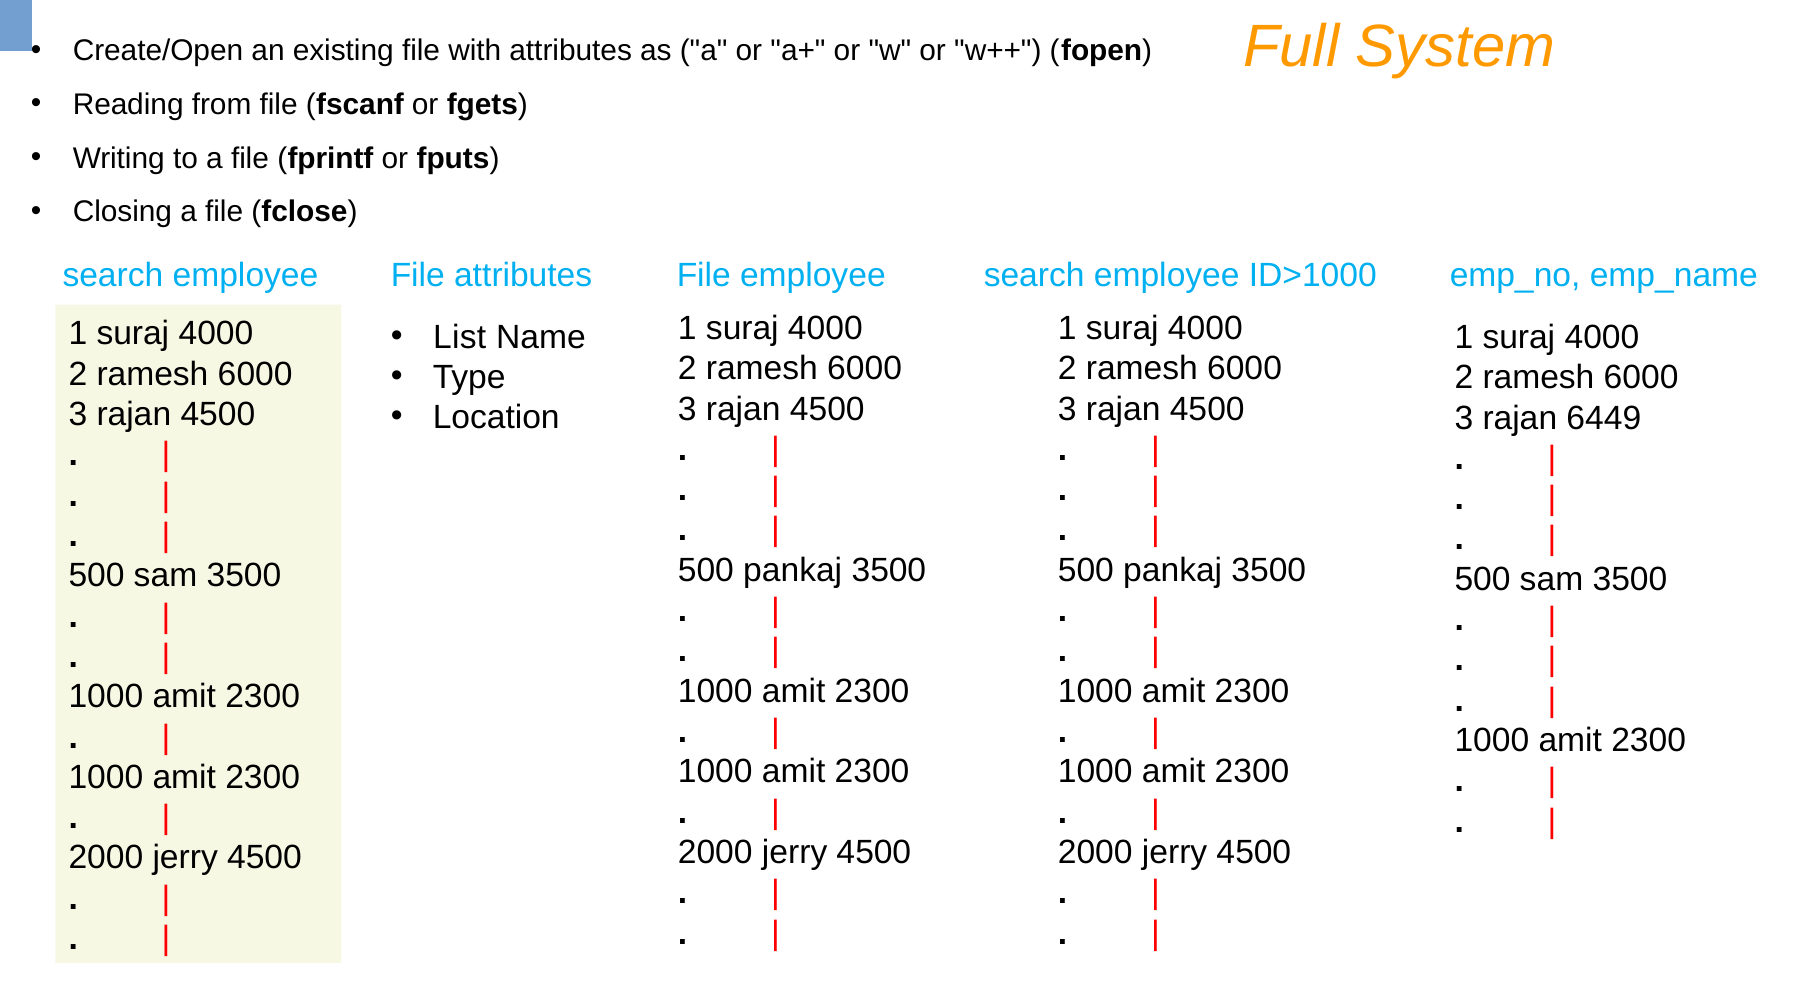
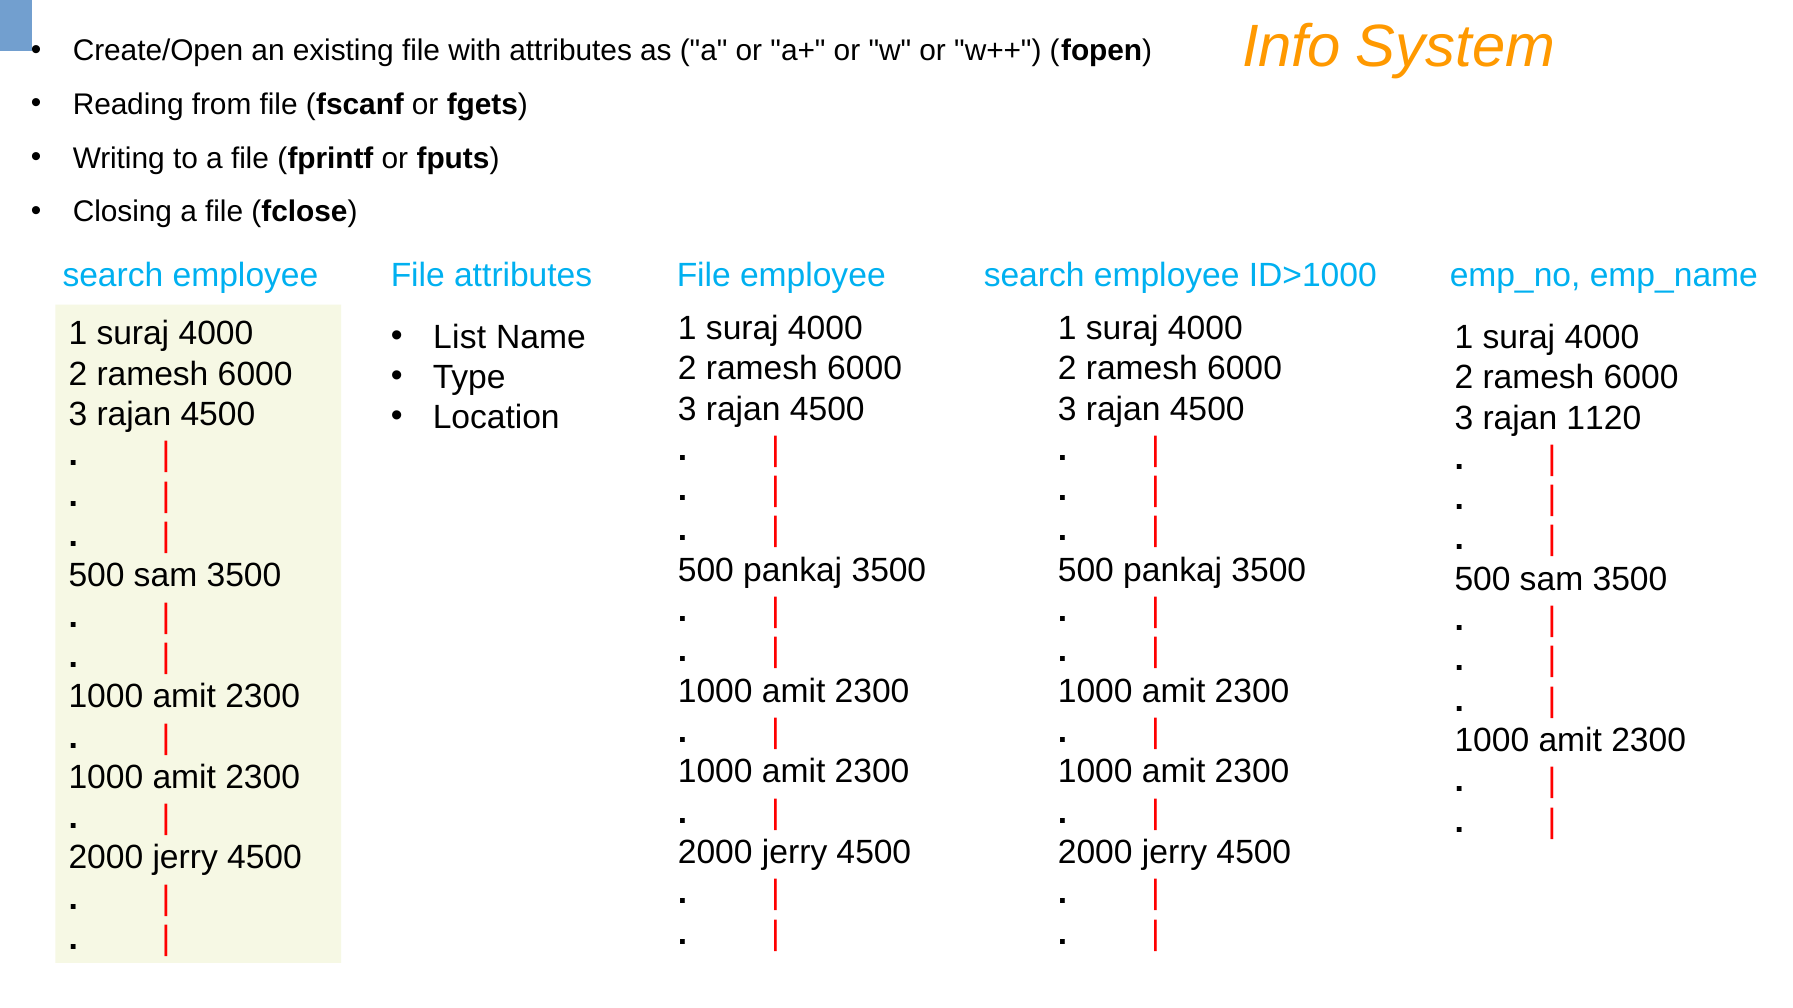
Full: Full -> Info
6449: 6449 -> 1120
